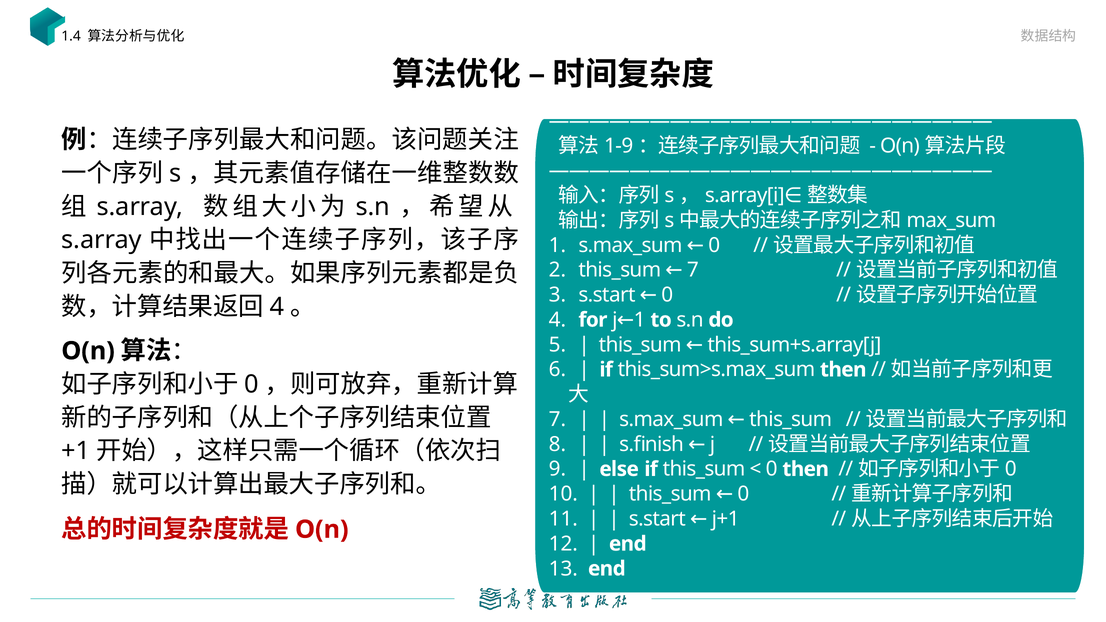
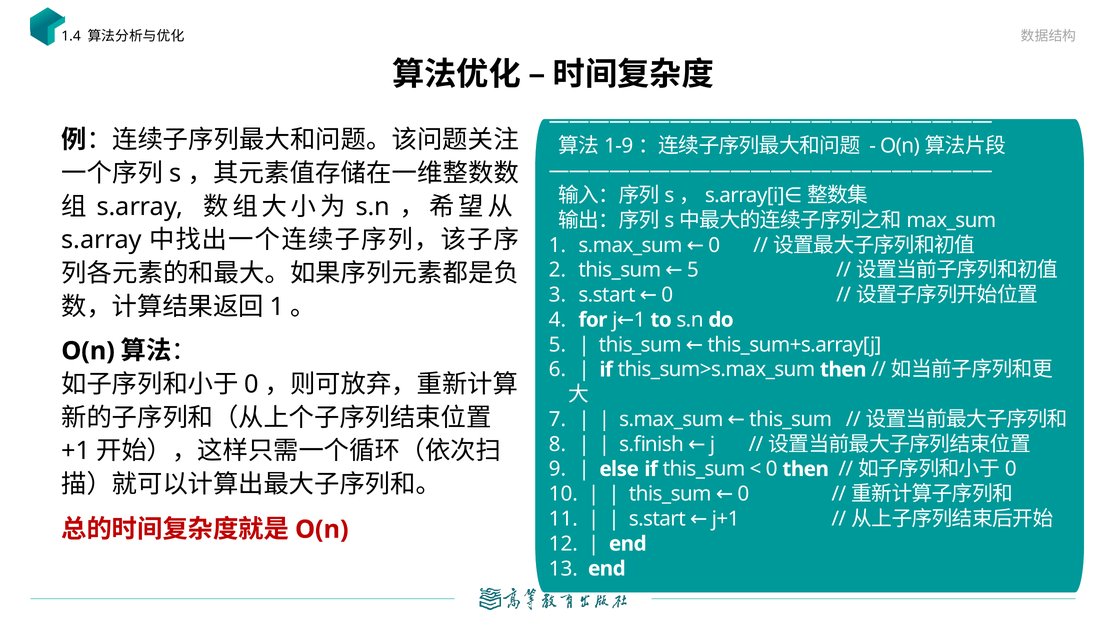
this_sum 7: 7 -> 5
4 at (277, 307): 4 -> 1
